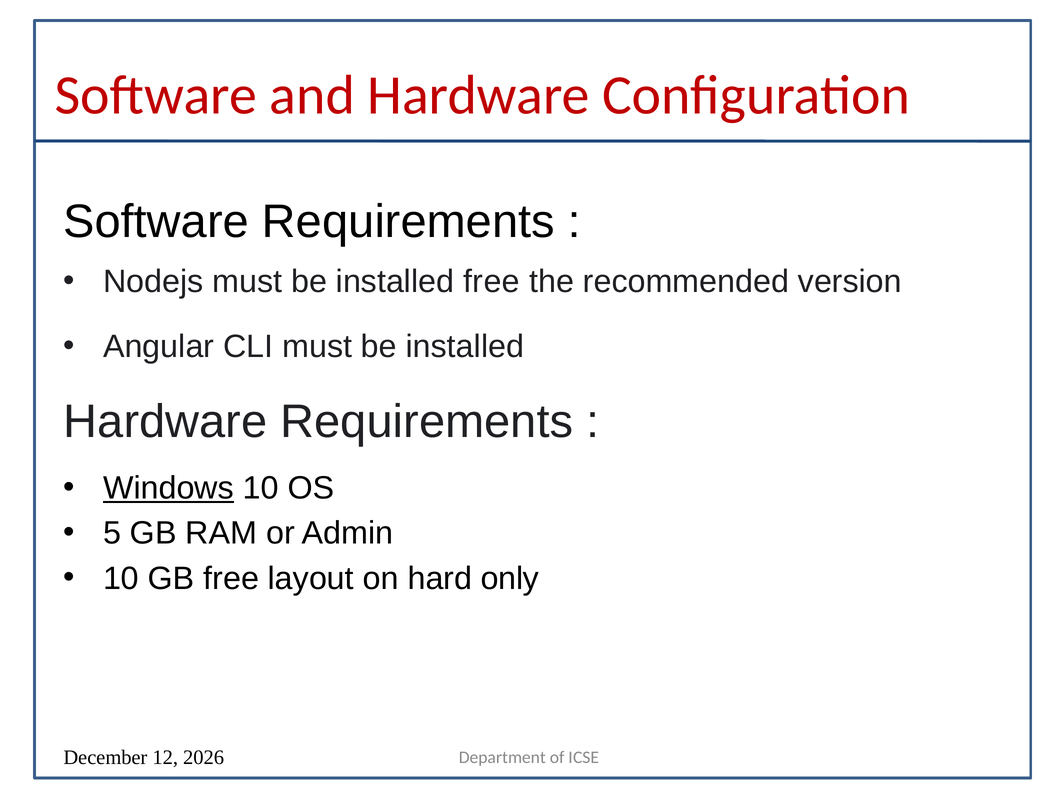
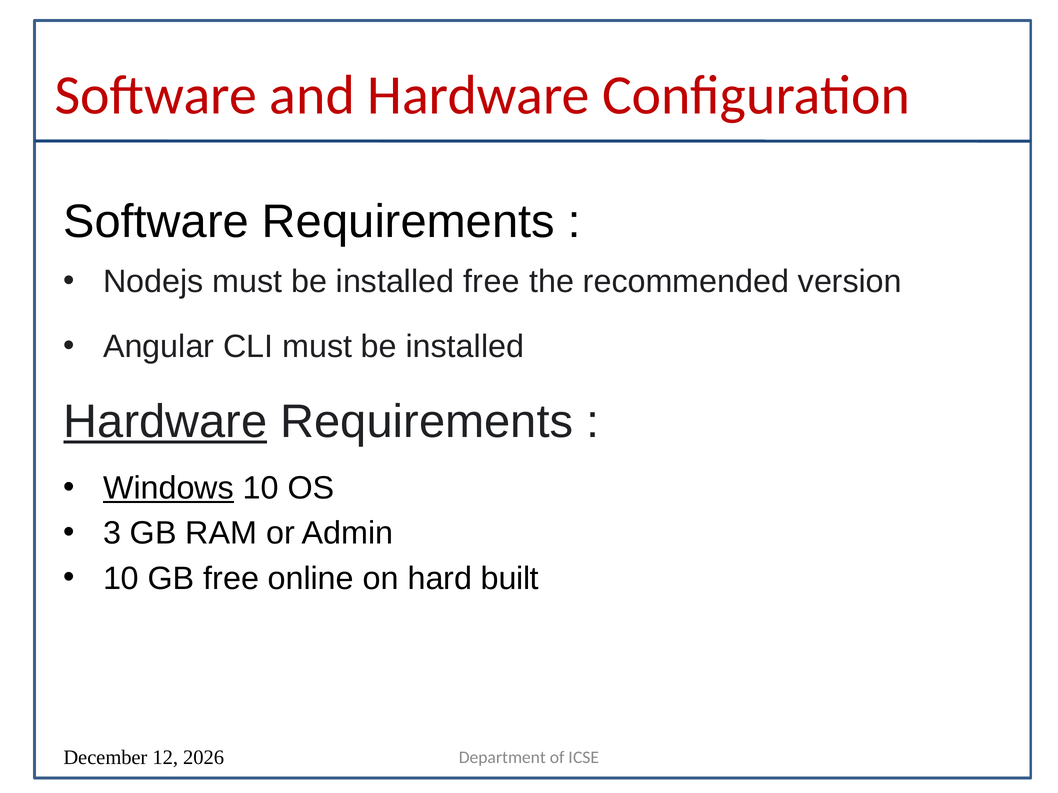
Hardware at (165, 422) underline: none -> present
5: 5 -> 3
layout: layout -> online
only: only -> built
